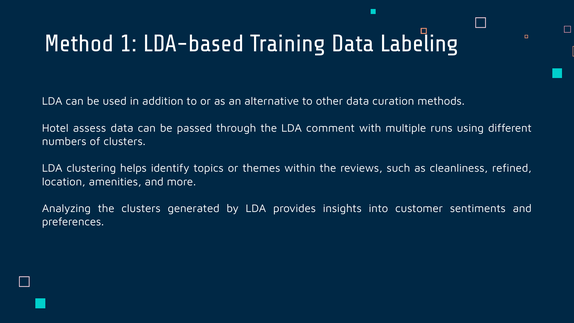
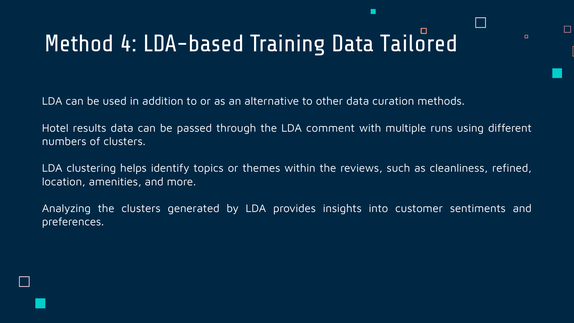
1: 1 -> 4
Labeling: Labeling -> Tailored
assess: assess -> results
